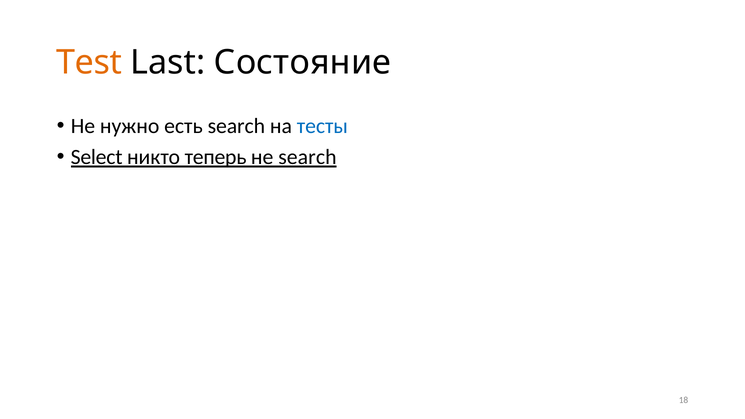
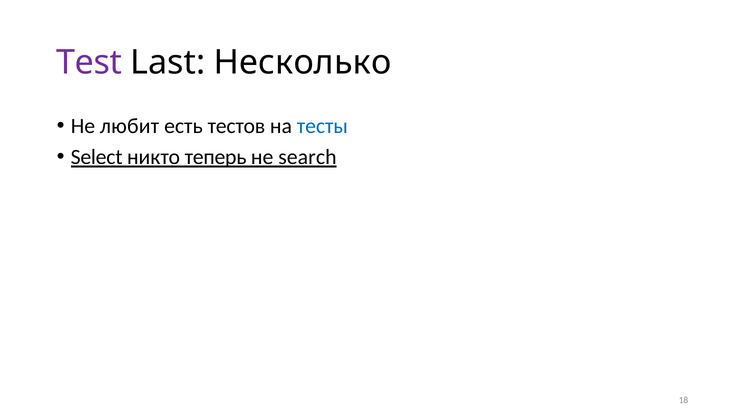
Test colour: orange -> purple
Состояние: Состояние -> Несколько
нужно: нужно -> любит
есть search: search -> тестов
